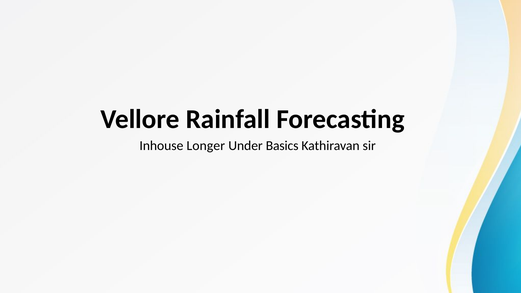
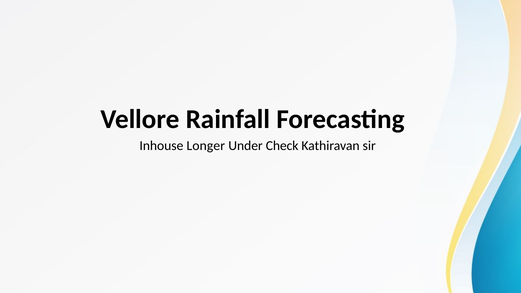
Basics: Basics -> Check
